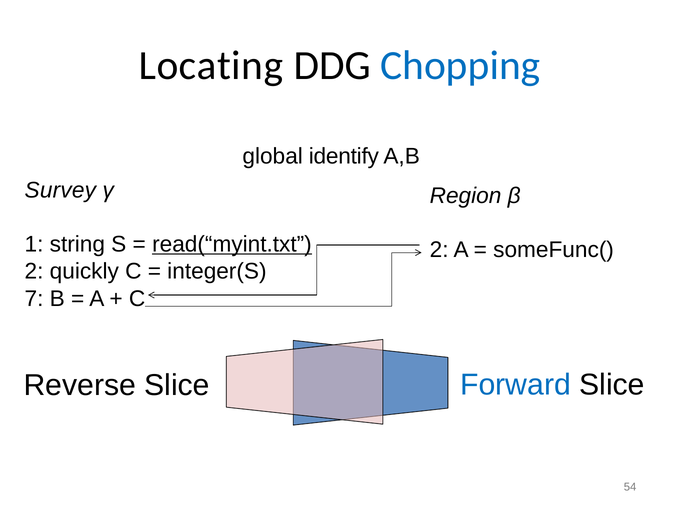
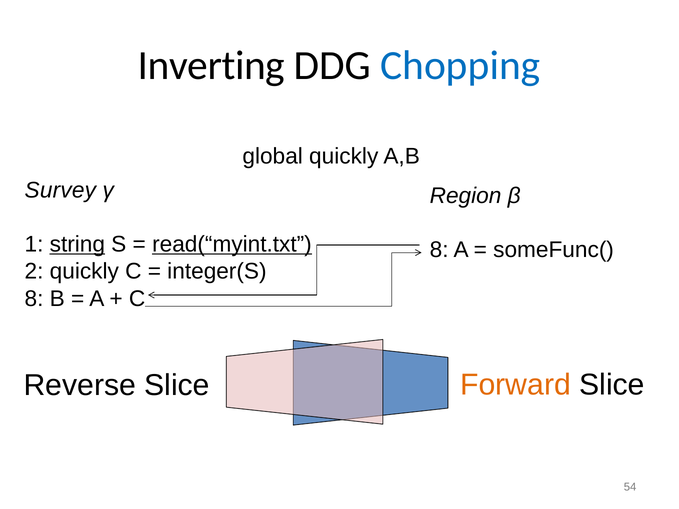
Locating: Locating -> Inverting
global identify: identify -> quickly
string underline: none -> present
2 at (439, 250): 2 -> 8
7 at (34, 299): 7 -> 8
Forward colour: blue -> orange
